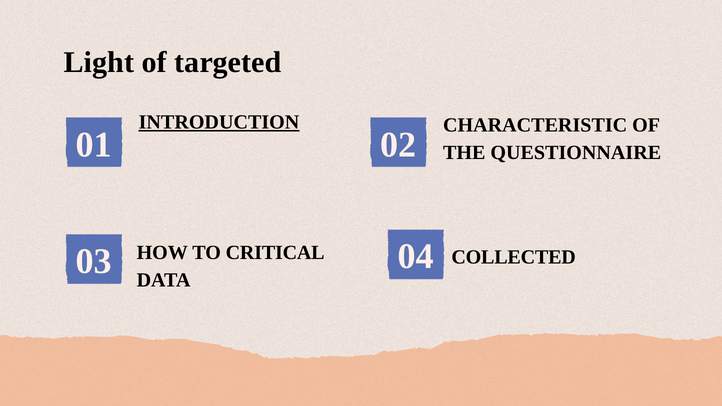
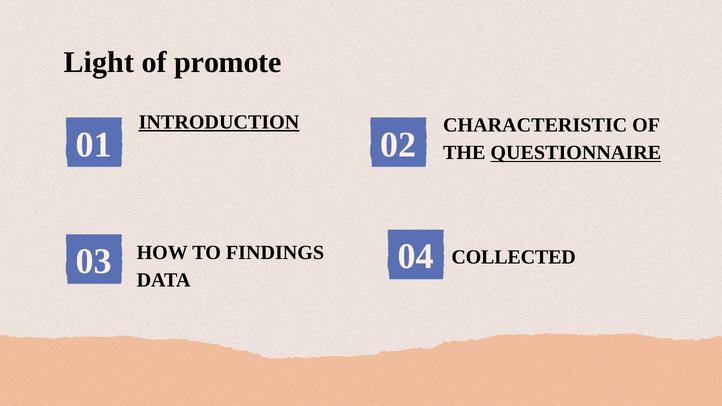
targeted: targeted -> promote
QUESTIONNAIRE underline: none -> present
CRITICAL: CRITICAL -> FINDINGS
